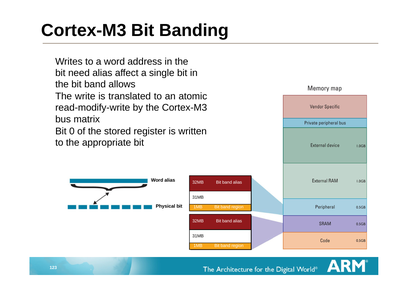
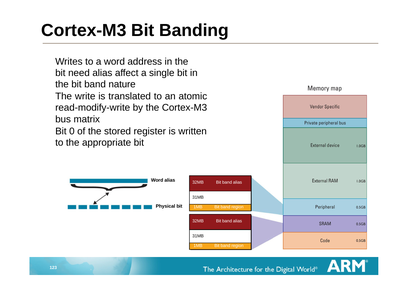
allows: allows -> nature
